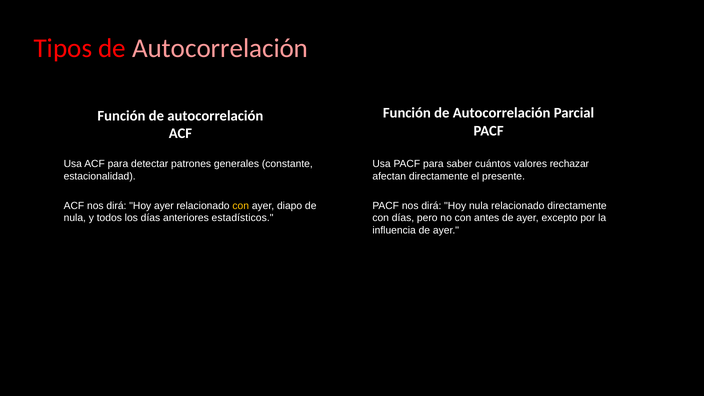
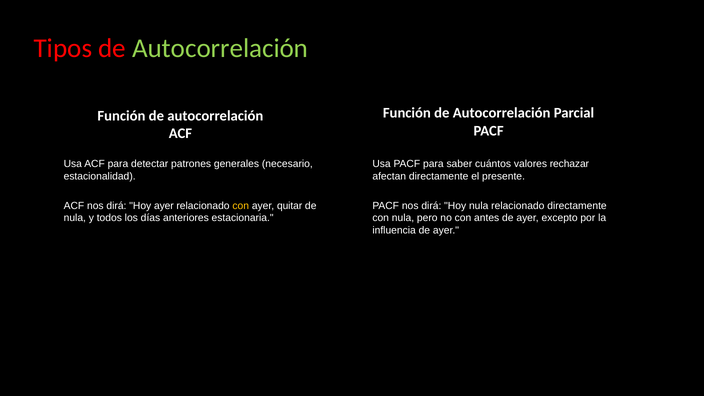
Autocorrelación at (220, 48) colour: pink -> light green
constante: constante -> necesario
diapo: diapo -> quitar
estadísticos: estadísticos -> estacionaria
con días: días -> nula
